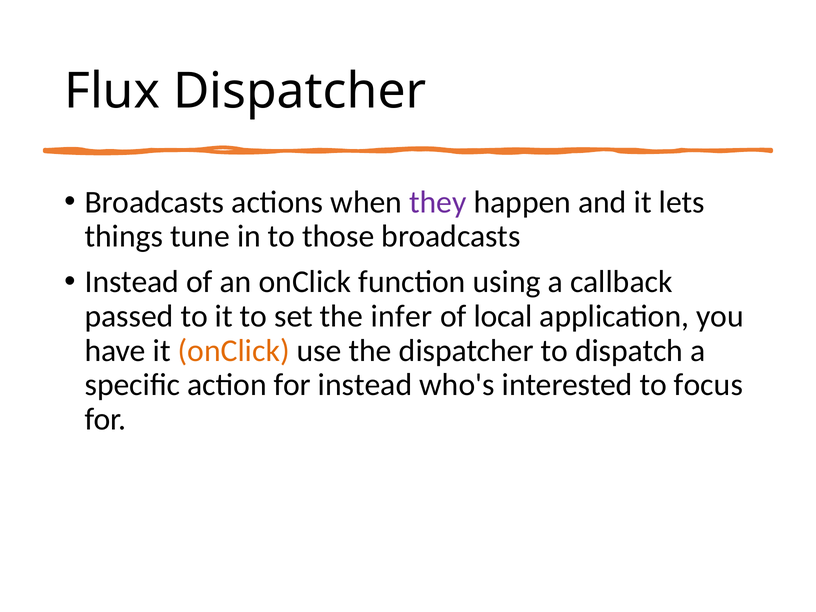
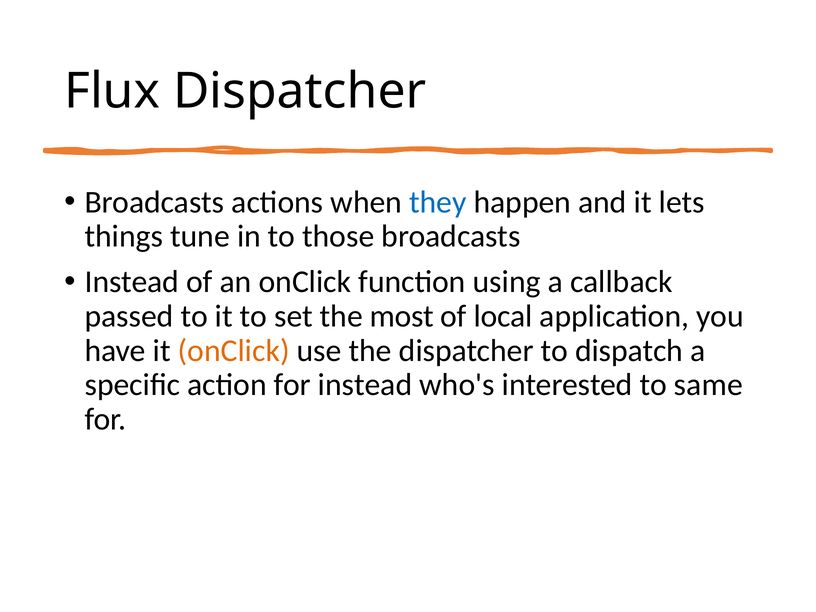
they colour: purple -> blue
infer: infer -> most
focus: focus -> same
